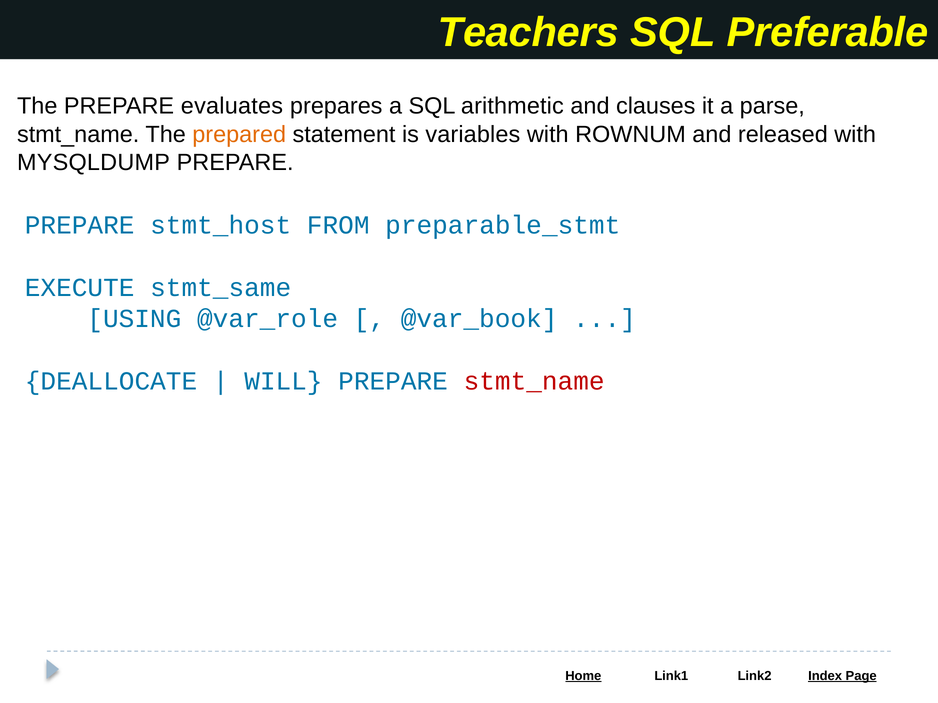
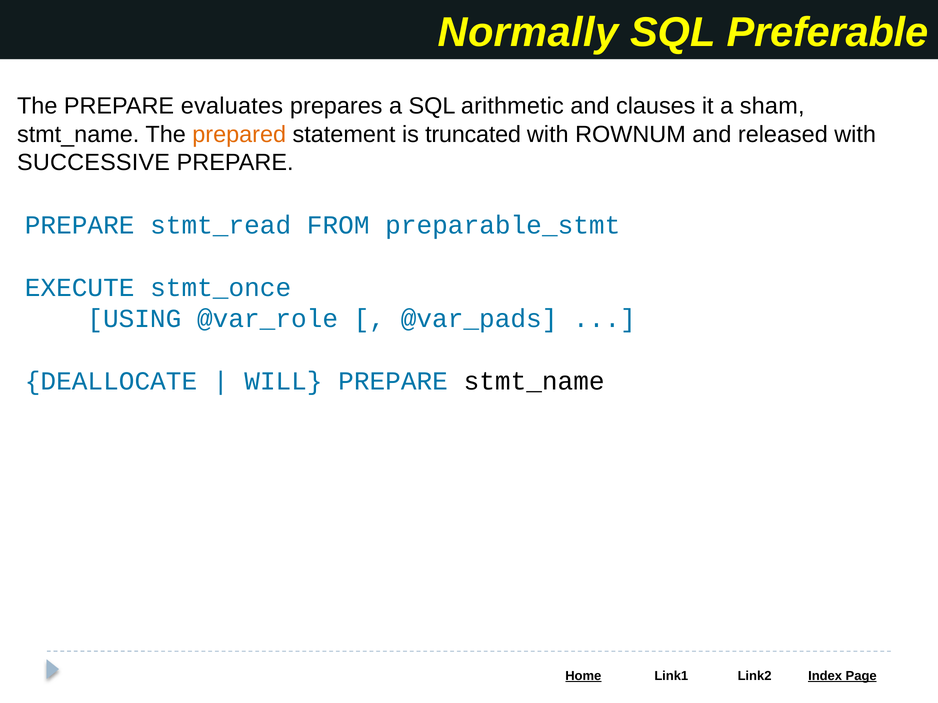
Teachers: Teachers -> Normally
parse: parse -> sham
variables: variables -> truncated
MYSQLDUMP: MYSQLDUMP -> SUCCESSIVE
stmt_host: stmt_host -> stmt_read
stmt_same: stmt_same -> stmt_once
@var_book: @var_book -> @var_pads
stmt_name at (534, 382) colour: red -> black
